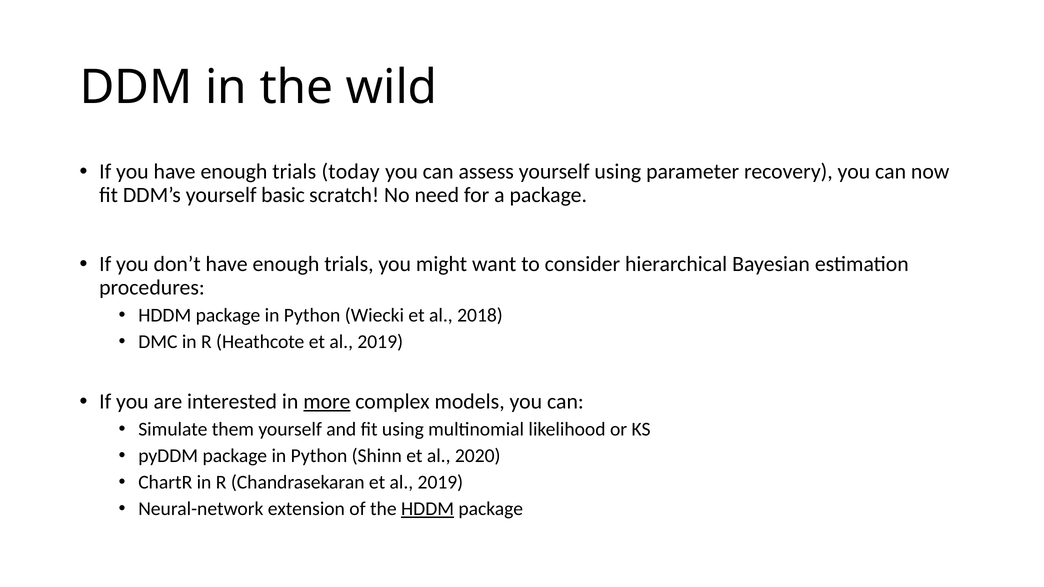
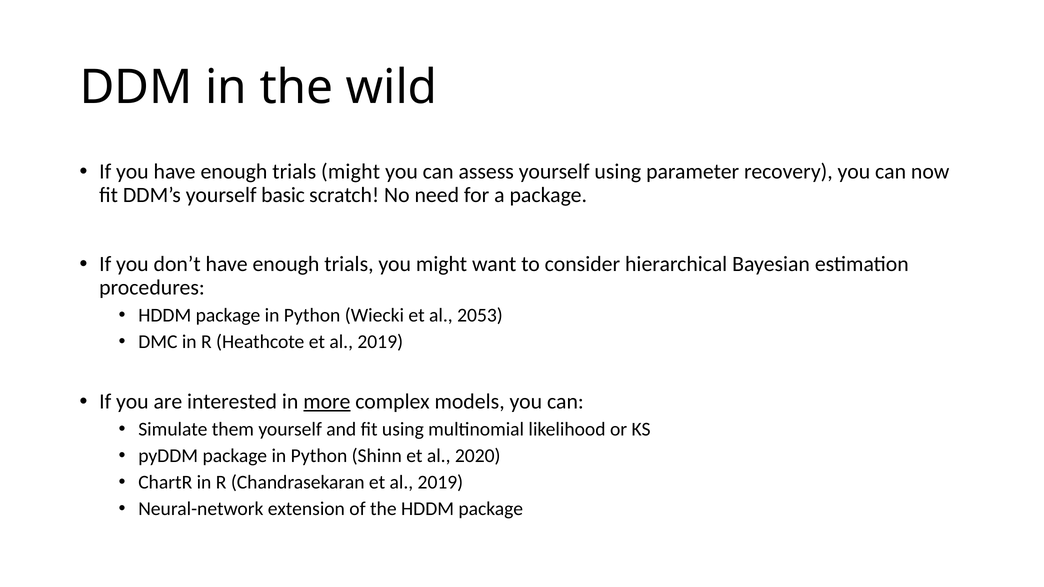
trials today: today -> might
2018: 2018 -> 2053
HDDM at (428, 509) underline: present -> none
